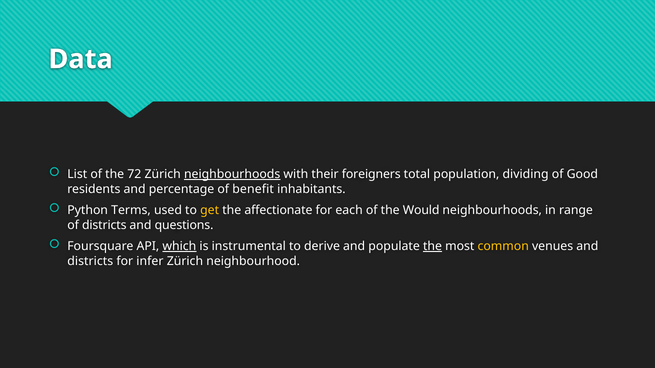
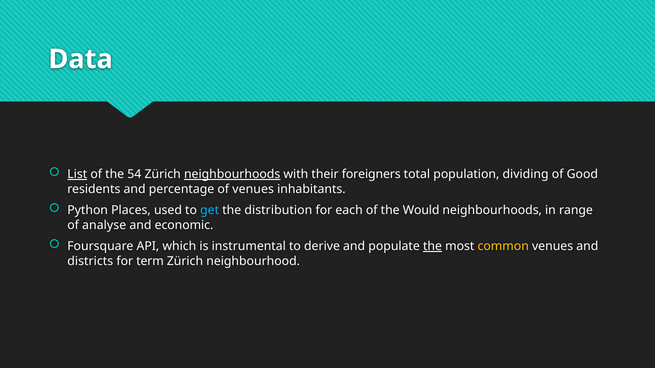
List underline: none -> present
72: 72 -> 54
of benefit: benefit -> venues
Terms: Terms -> Places
get colour: yellow -> light blue
affectionate: affectionate -> distribution
of districts: districts -> analyse
questions: questions -> economic
which underline: present -> none
infer: infer -> term
